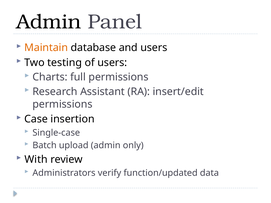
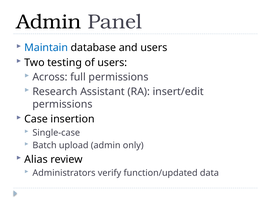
Maintain colour: orange -> blue
Charts: Charts -> Across
With: With -> Alias
